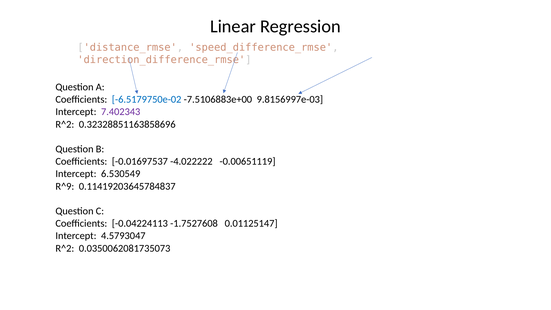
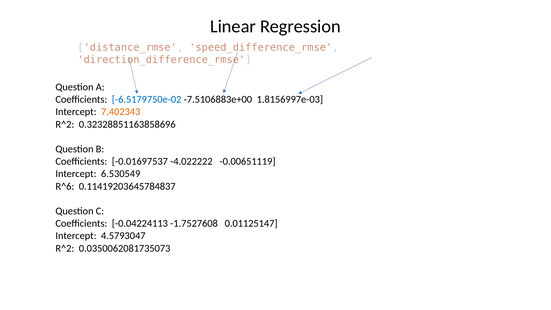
9.8156997e-03: 9.8156997e-03 -> 1.8156997e-03
7.402343 colour: purple -> orange
R^9: R^9 -> R^6
